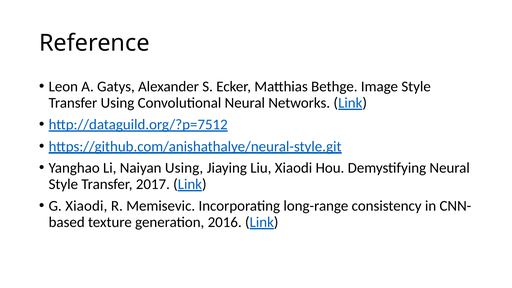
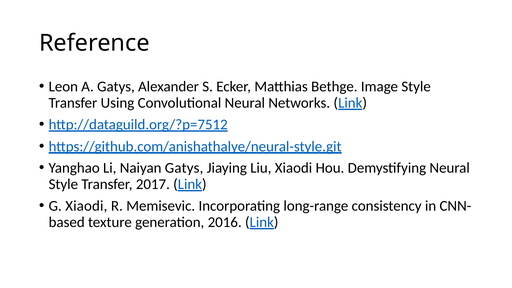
Naiyan Using: Using -> Gatys
